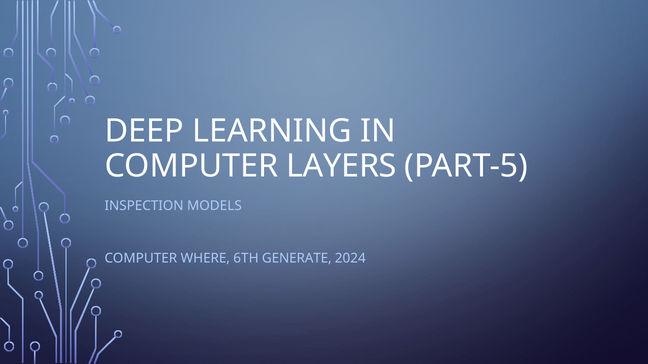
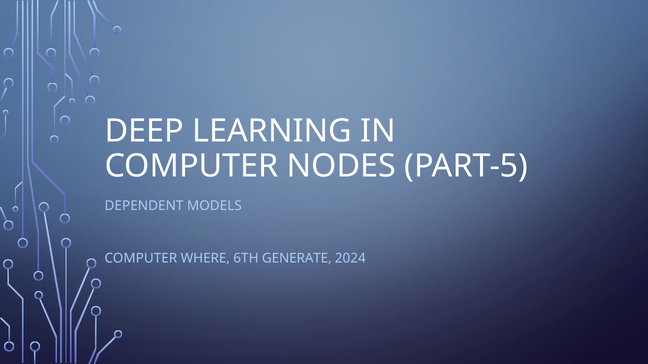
LAYERS: LAYERS -> NODES
INSPECTION: INSPECTION -> DEPENDENT
